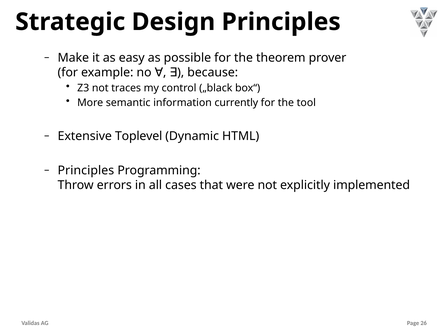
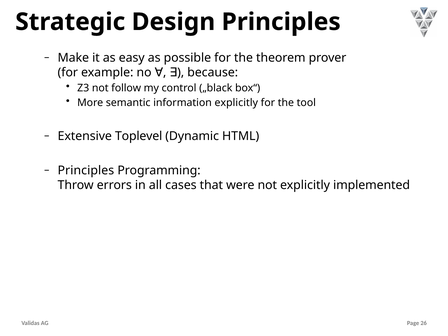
traces: traces -> follow
information currently: currently -> explicitly
